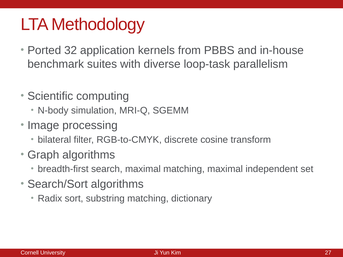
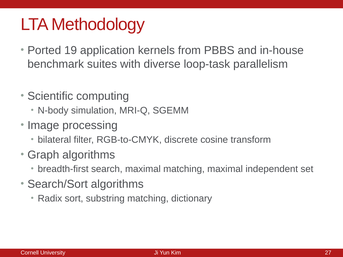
32: 32 -> 19
